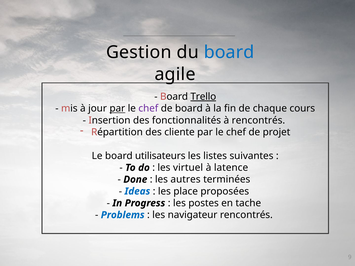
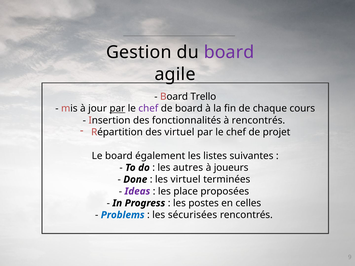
board at (229, 52) colour: blue -> purple
Trello underline: present -> none
des cliente: cliente -> virtuel
utilisateurs: utilisateurs -> également
virtuel: virtuel -> autres
latence: latence -> joueurs
les autres: autres -> virtuel
Ideas colour: blue -> purple
tache: tache -> celles
navigateur: navigateur -> sécurisées
